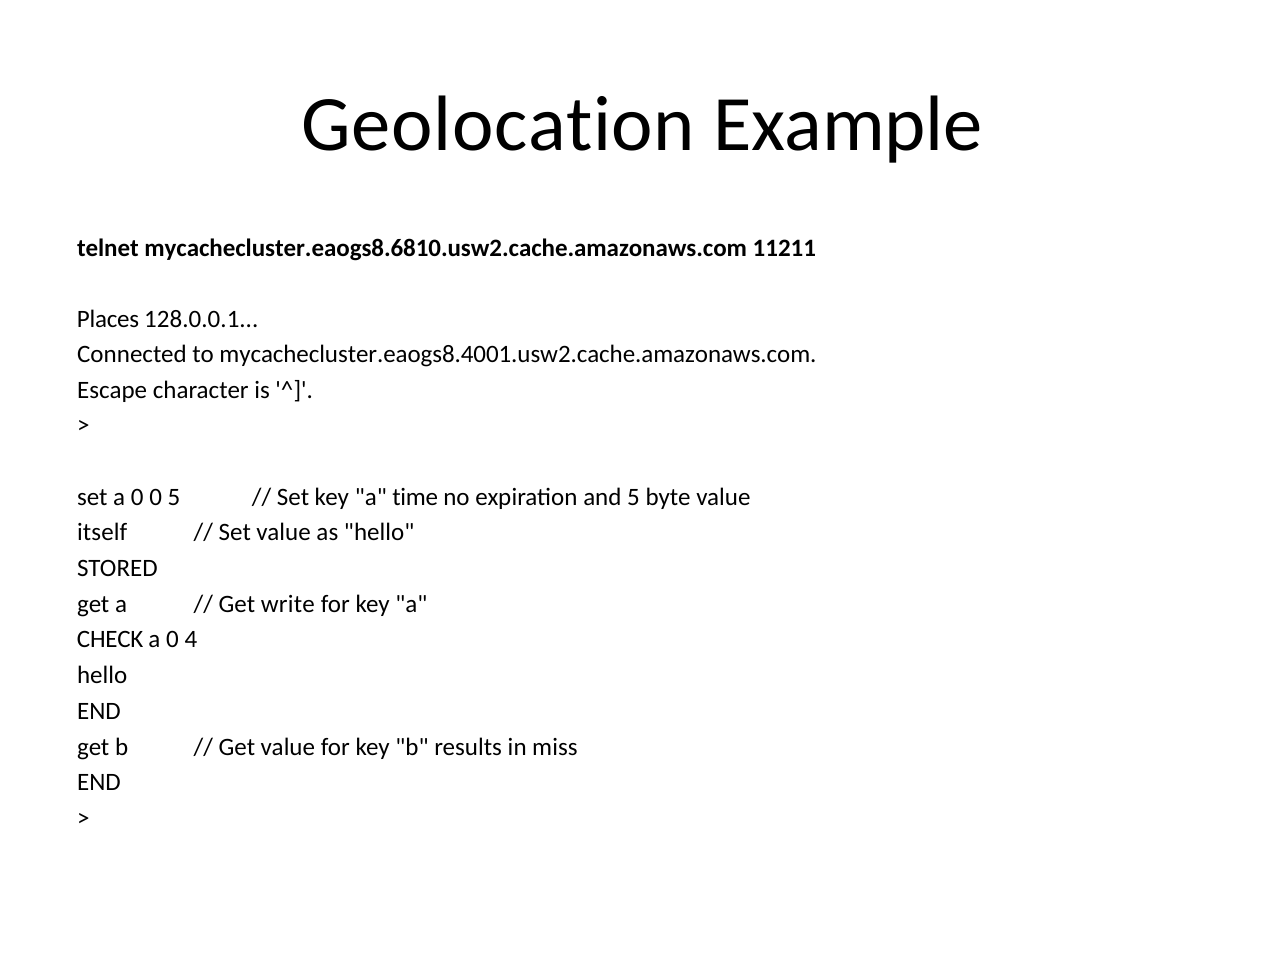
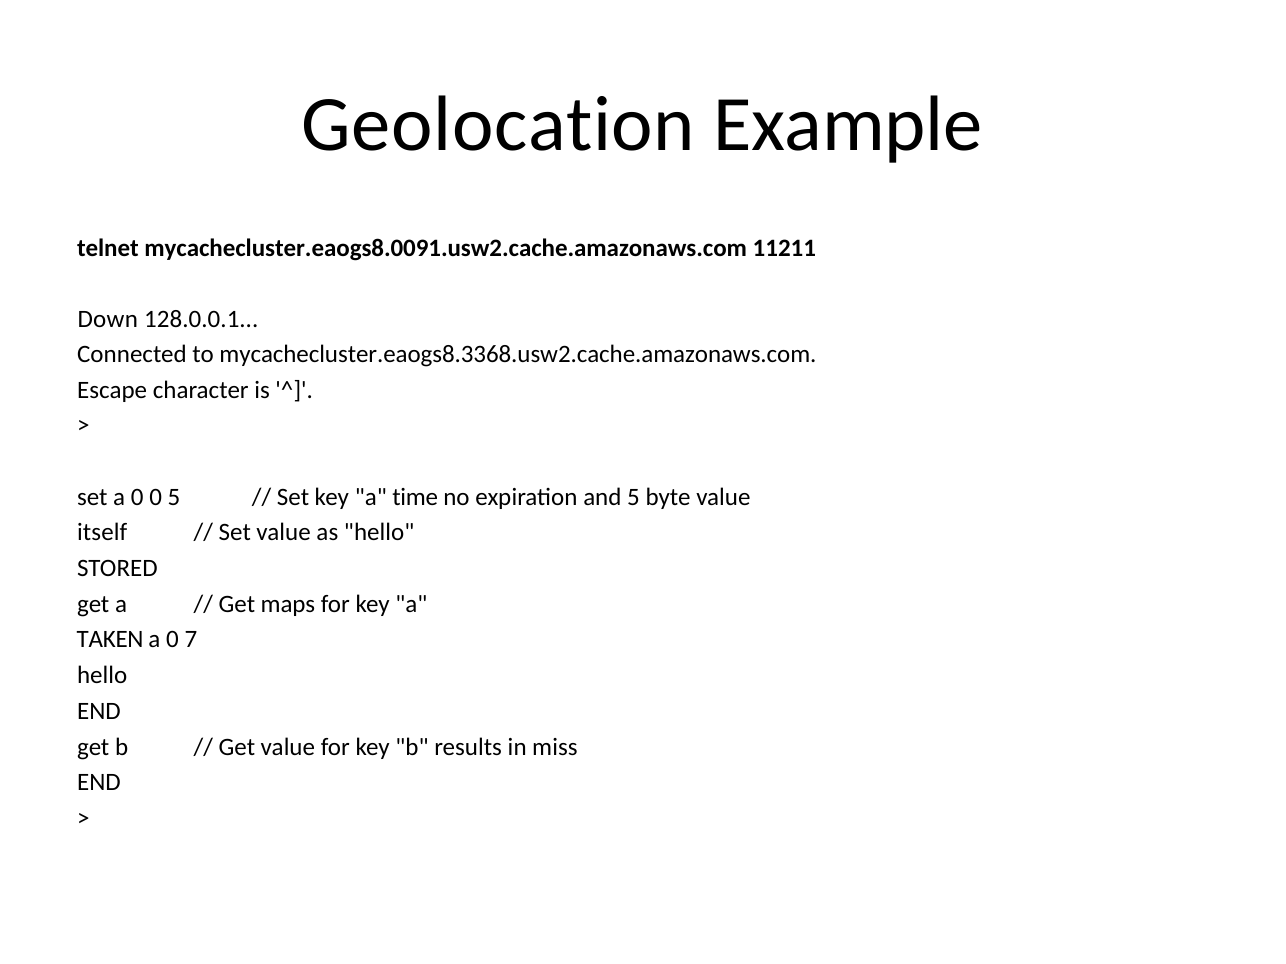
mycachecluster.eaogs8.6810.usw2.cache.amazonaws.com: mycachecluster.eaogs8.6810.usw2.cache.amazonaws.com -> mycachecluster.eaogs8.0091.usw2.cache.amazonaws.com
Places: Places -> Down
mycachecluster.eaogs8.4001.usw2.cache.amazonaws.com: mycachecluster.eaogs8.4001.usw2.cache.amazonaws.com -> mycachecluster.eaogs8.3368.usw2.cache.amazonaws.com
write: write -> maps
CHECK: CHECK -> TAKEN
4: 4 -> 7
